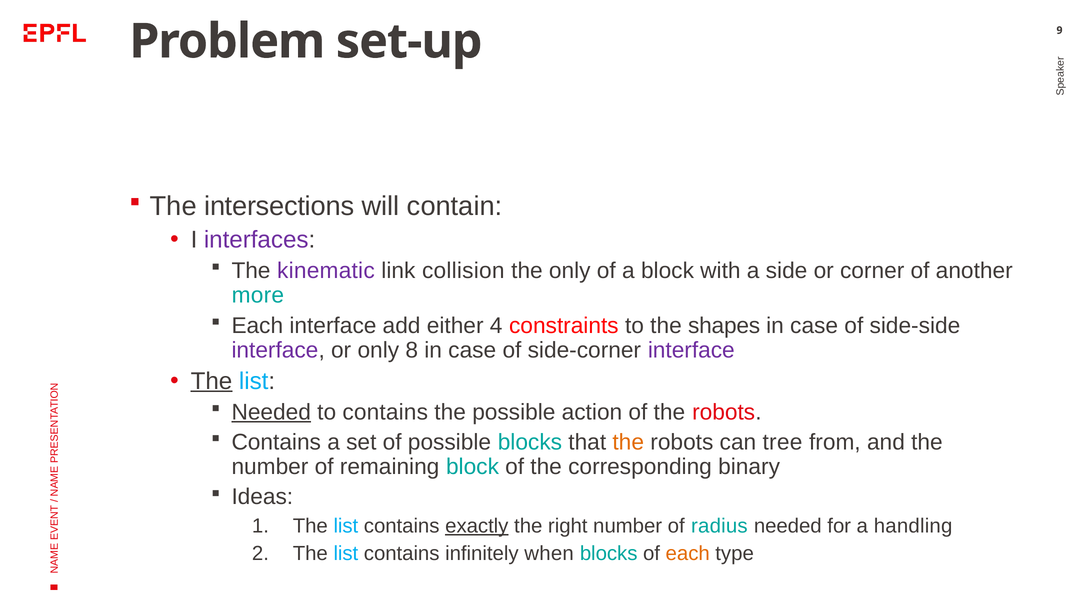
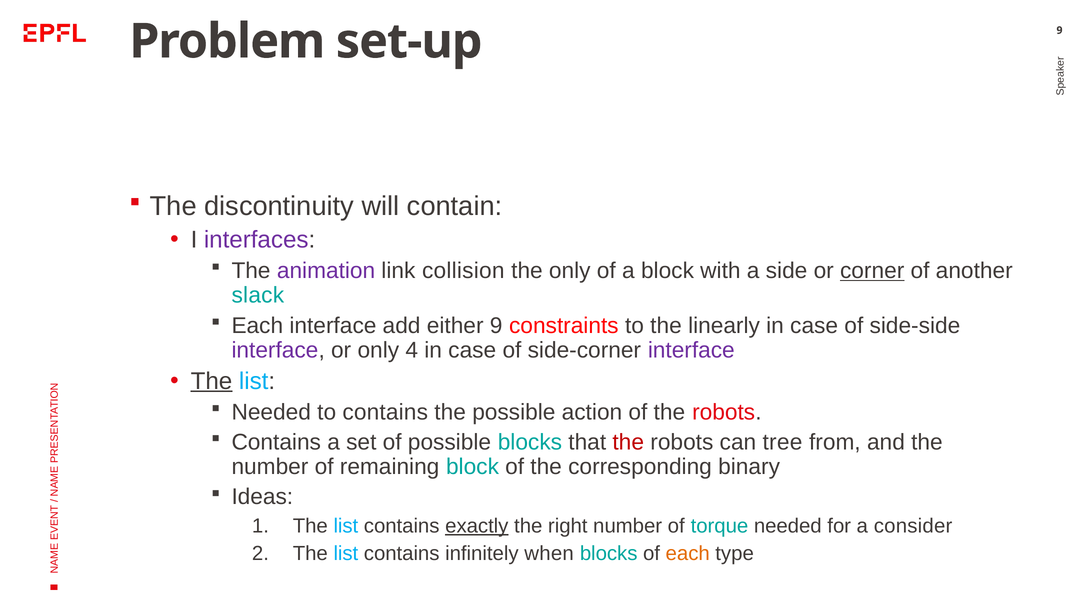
intersections: intersections -> discontinuity
kinematic: kinematic -> animation
corner underline: none -> present
more: more -> slack
either 4: 4 -> 9
shapes: shapes -> linearly
8: 8 -> 4
Needed at (271, 412) underline: present -> none
the at (628, 442) colour: orange -> red
radius: radius -> torque
handling: handling -> consider
